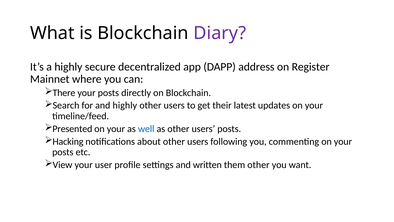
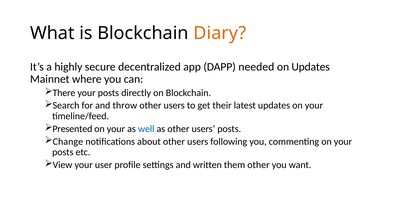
Diary colour: purple -> orange
address: address -> needed
on Register: Register -> Updates
and highly: highly -> throw
Hacking: Hacking -> Change
